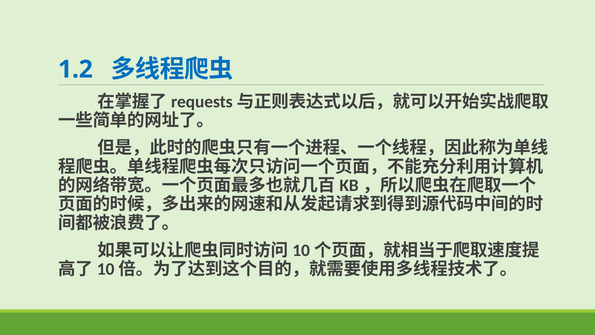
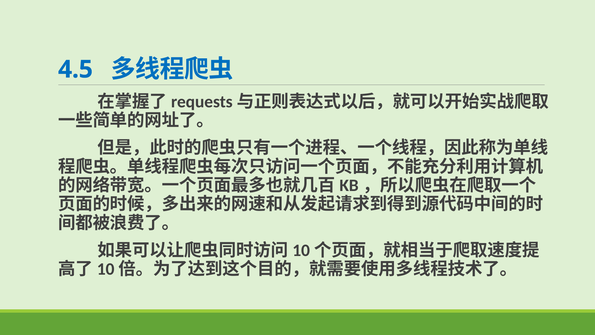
1.2: 1.2 -> 4.5
